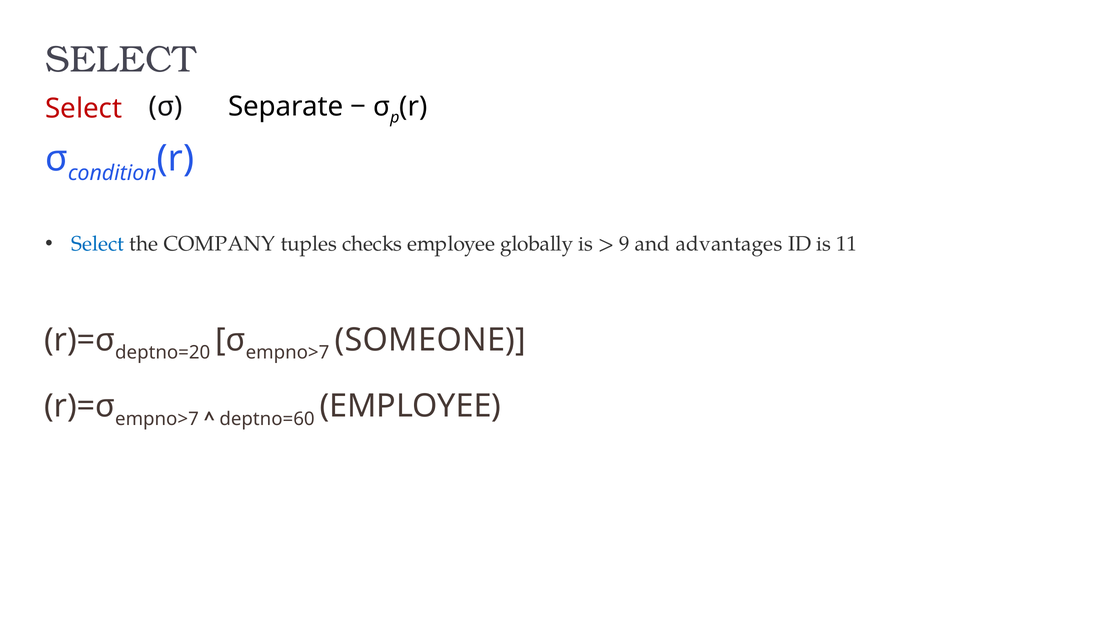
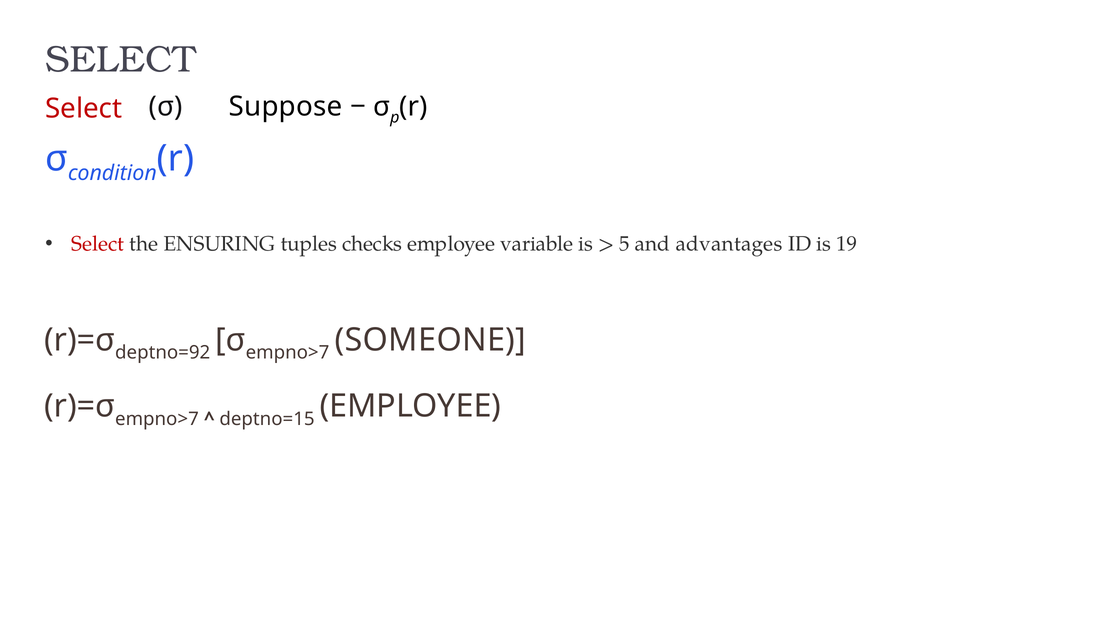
Separate: Separate -> Suppose
Select at (98, 244) colour: blue -> red
COMPANY: COMPANY -> ENSURING
globally: globally -> variable
9: 9 -> 5
11: 11 -> 19
deptno=20: deptno=20 -> deptno=92
deptno=60: deptno=60 -> deptno=15
